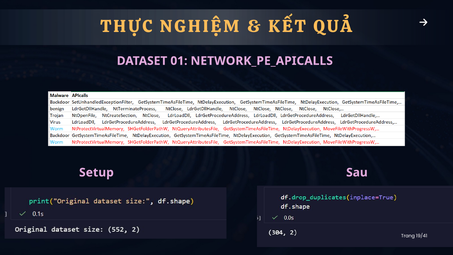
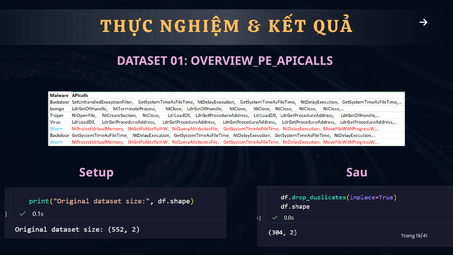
NETWORK_PE_APICALLS: NETWORK_PE_APICALLS -> OVERVIEW_PE_APICALLS
